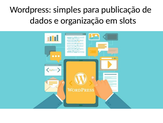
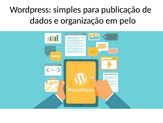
slots: slots -> pelo
